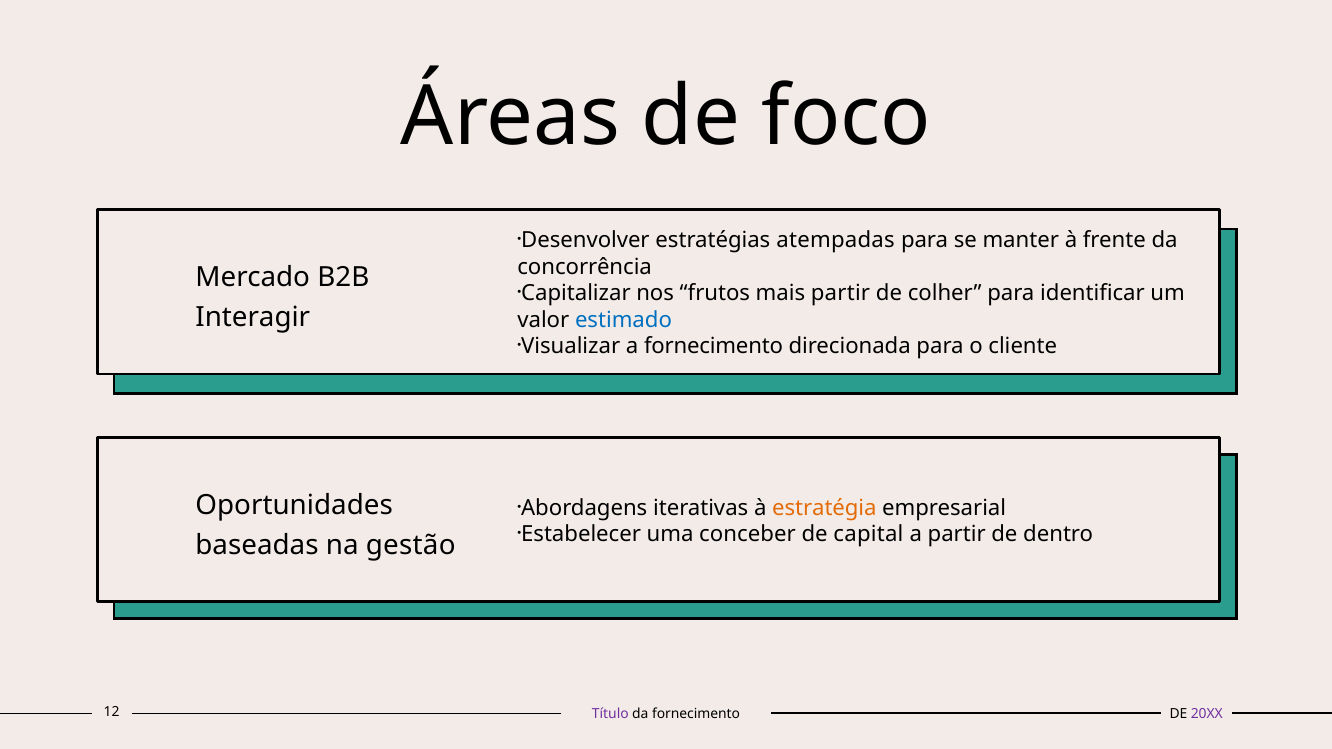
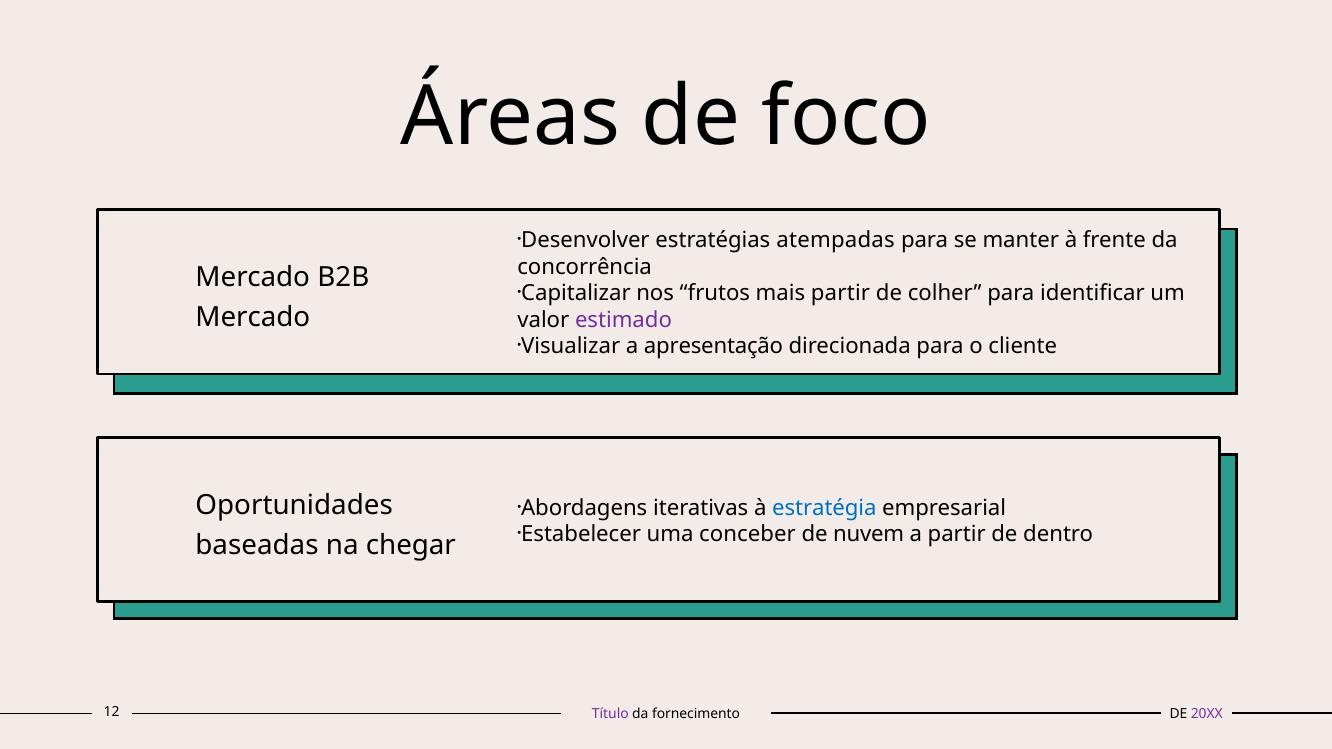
Interagir at (253, 317): Interagir -> Mercado
estimado colour: blue -> purple
a fornecimento: fornecimento -> apresentação
estratégia colour: orange -> blue
capital: capital -> nuvem
gestão: gestão -> chegar
